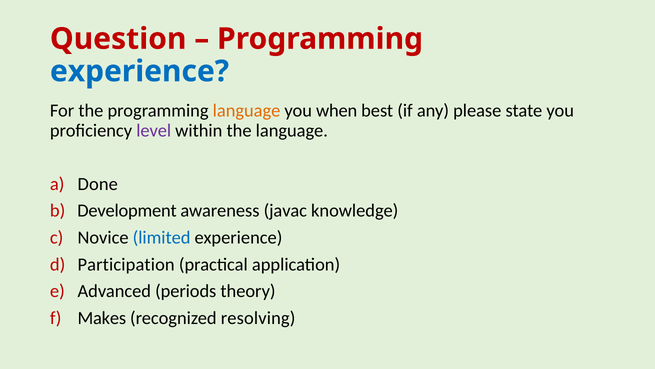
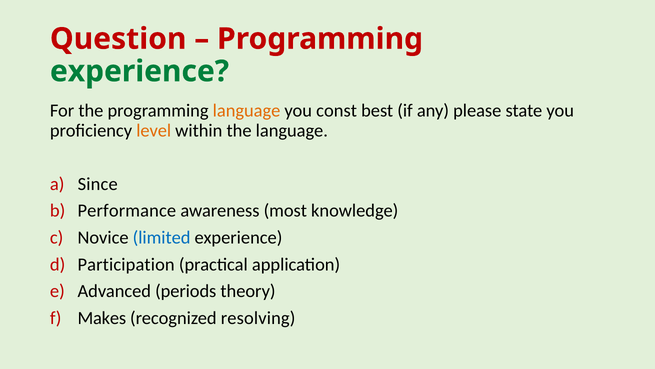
experience at (139, 71) colour: blue -> green
when: when -> const
level colour: purple -> orange
Done: Done -> Since
Development: Development -> Performance
javac: javac -> most
